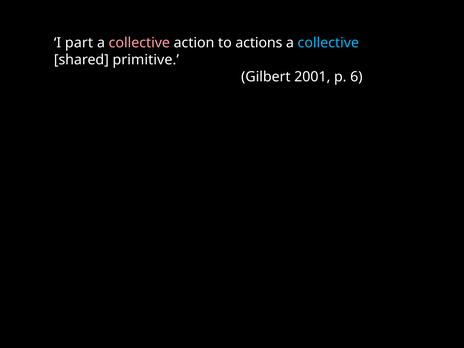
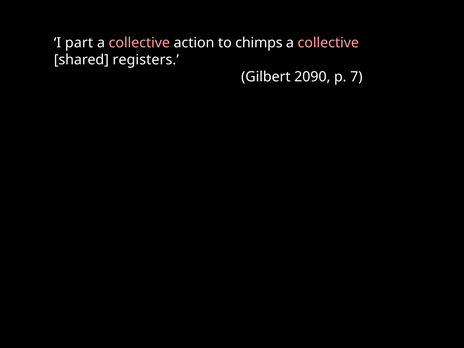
actions: actions -> chimps
collective at (328, 43) colour: light blue -> pink
primitive: primitive -> registers
2001: 2001 -> 2090
6: 6 -> 7
